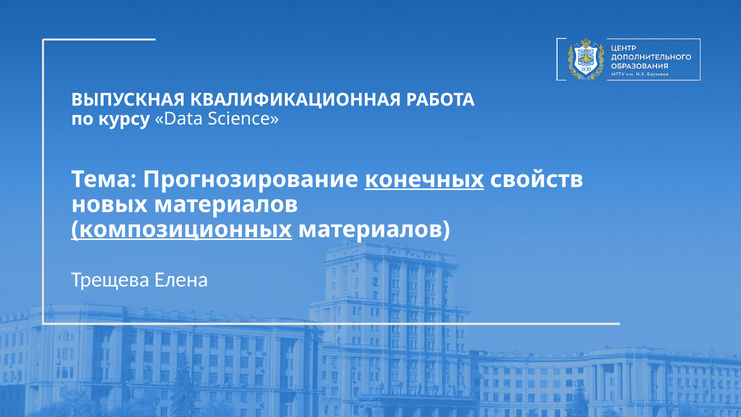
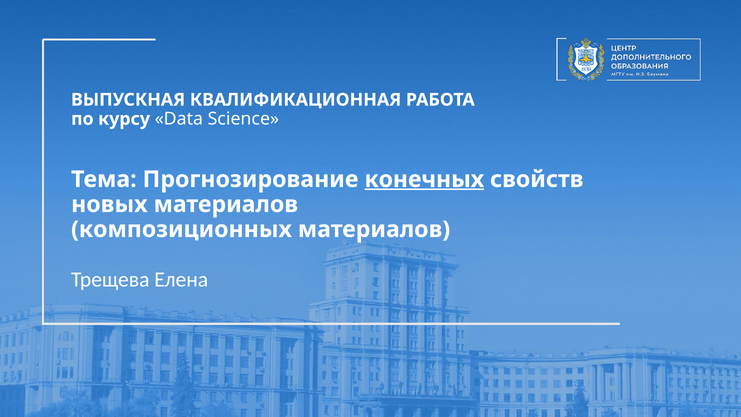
композиционных underline: present -> none
